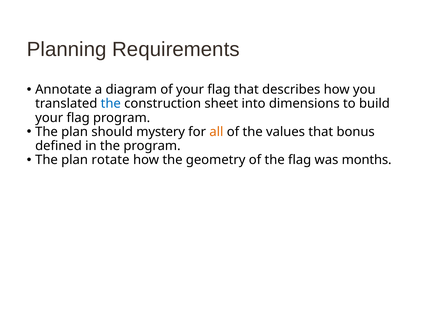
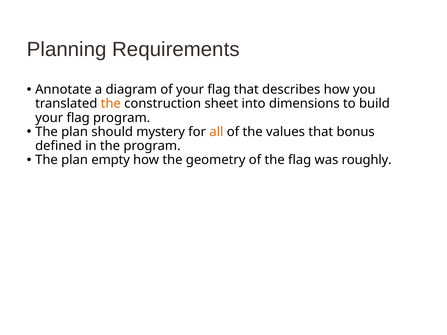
the at (111, 104) colour: blue -> orange
rotate: rotate -> empty
months: months -> roughly
